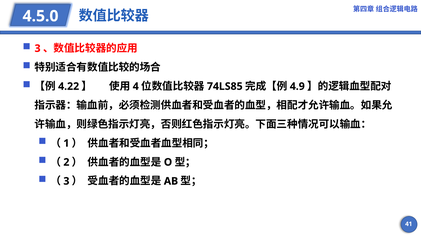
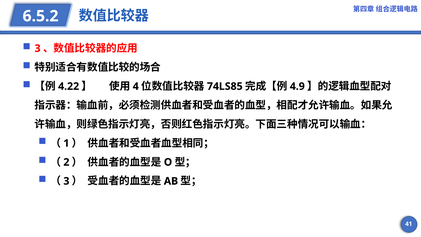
4.5.0: 4.5.0 -> 6.5.2
